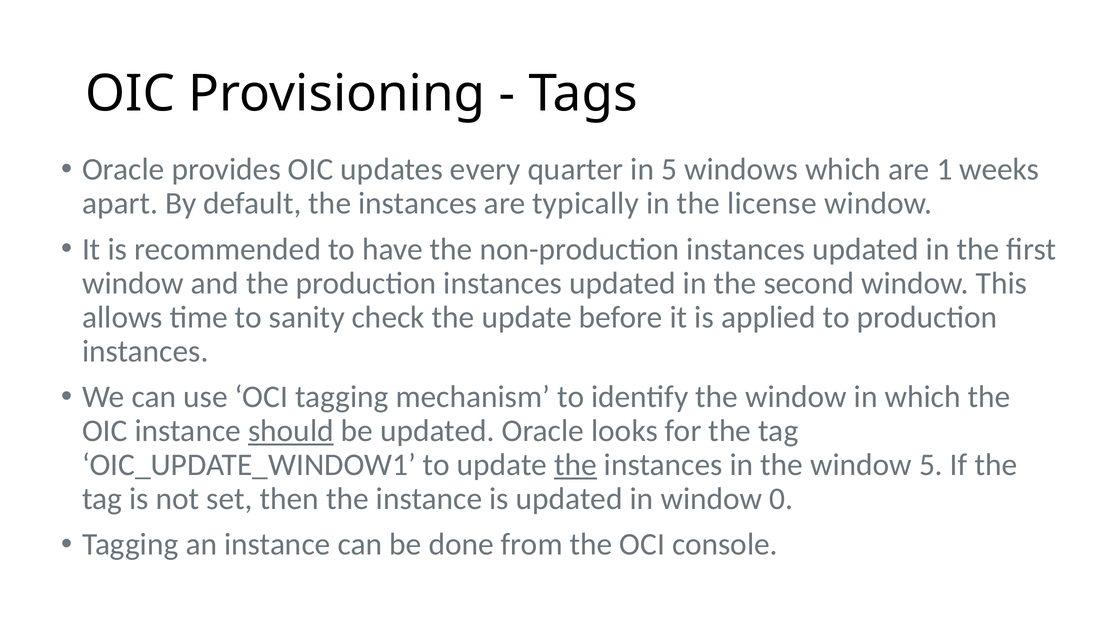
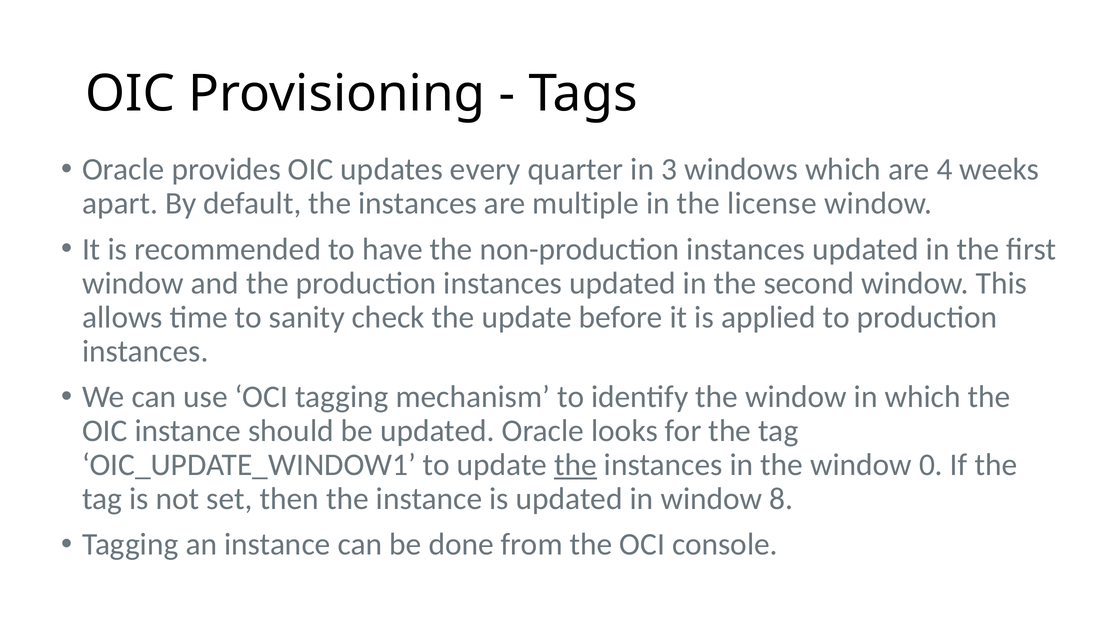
in 5: 5 -> 3
1: 1 -> 4
typically: typically -> multiple
should underline: present -> none
window 5: 5 -> 0
0: 0 -> 8
